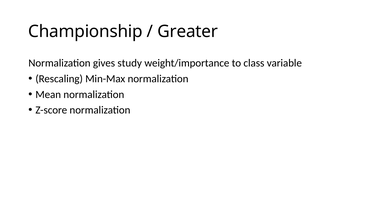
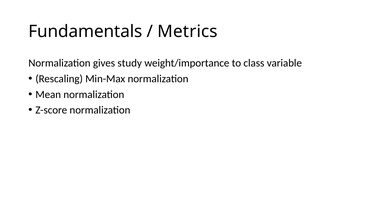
Championship: Championship -> Fundamentals
Greater: Greater -> Metrics
